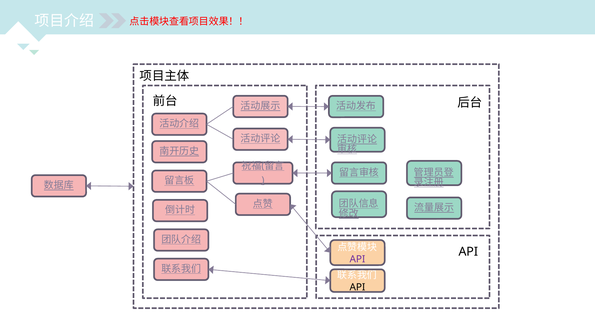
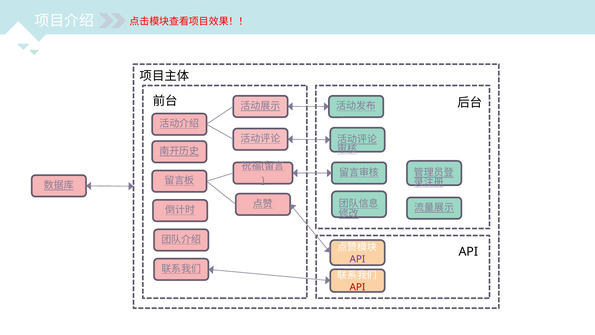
API at (357, 287) colour: black -> red
